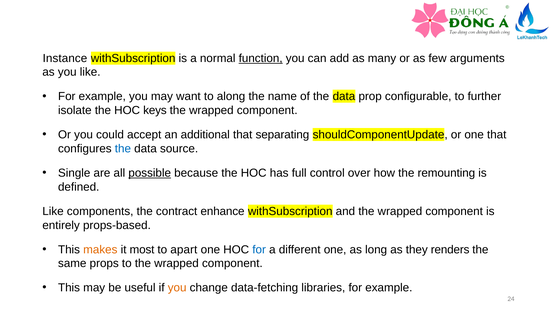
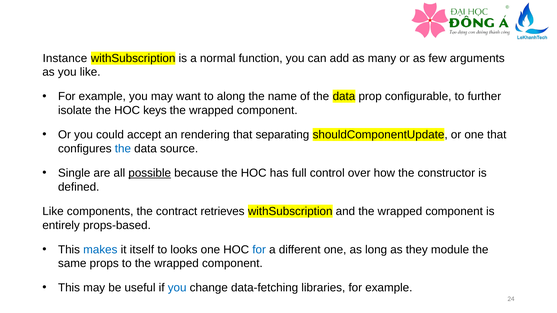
function underline: present -> none
additional: additional -> rendering
remounting: remounting -> constructor
enhance: enhance -> retrieves
makes colour: orange -> blue
most: most -> itself
apart: apart -> looks
renders: renders -> module
you at (177, 288) colour: orange -> blue
